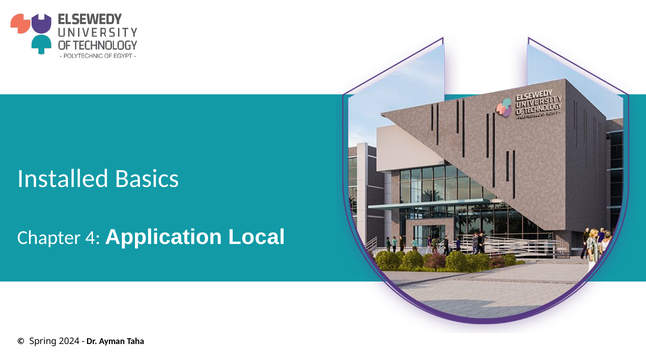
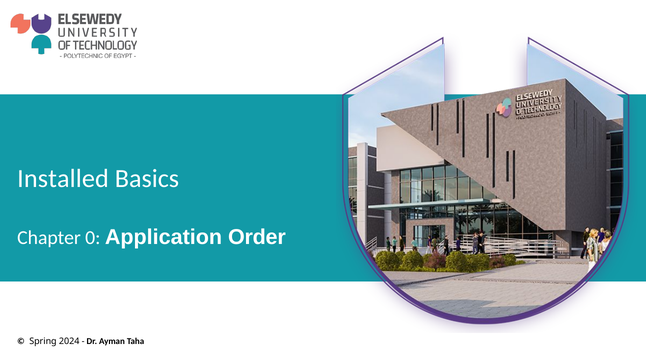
4: 4 -> 0
Local: Local -> Order
